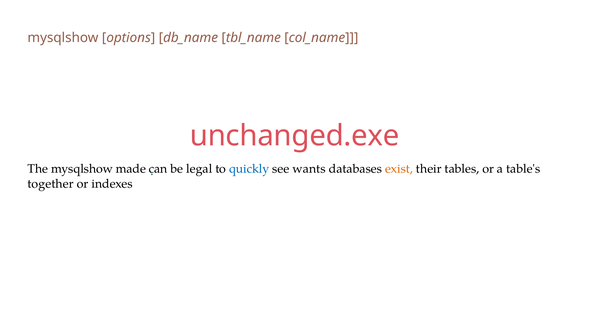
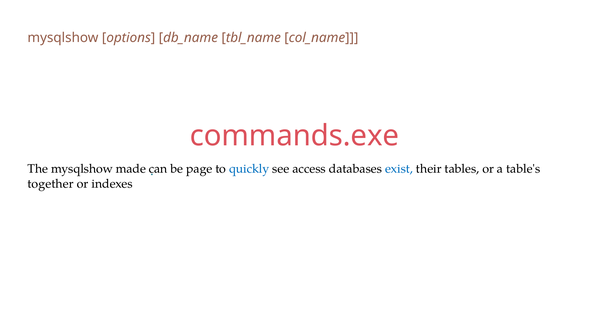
unchanged.exe: unchanged.exe -> commands.exe
legal: legal -> page
wants: wants -> access
exist colour: orange -> blue
